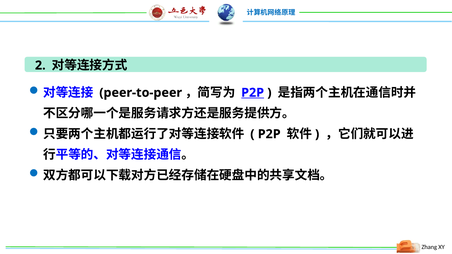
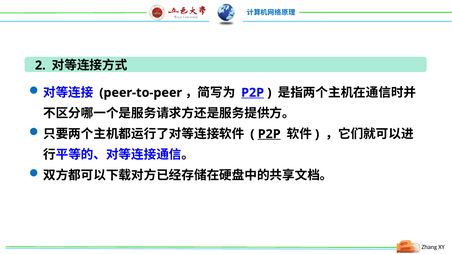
P2P at (269, 134) underline: none -> present
